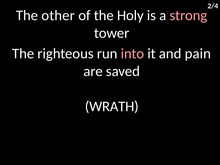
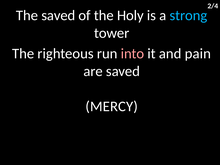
The other: other -> saved
strong colour: pink -> light blue
WRATH: WRATH -> MERCY
